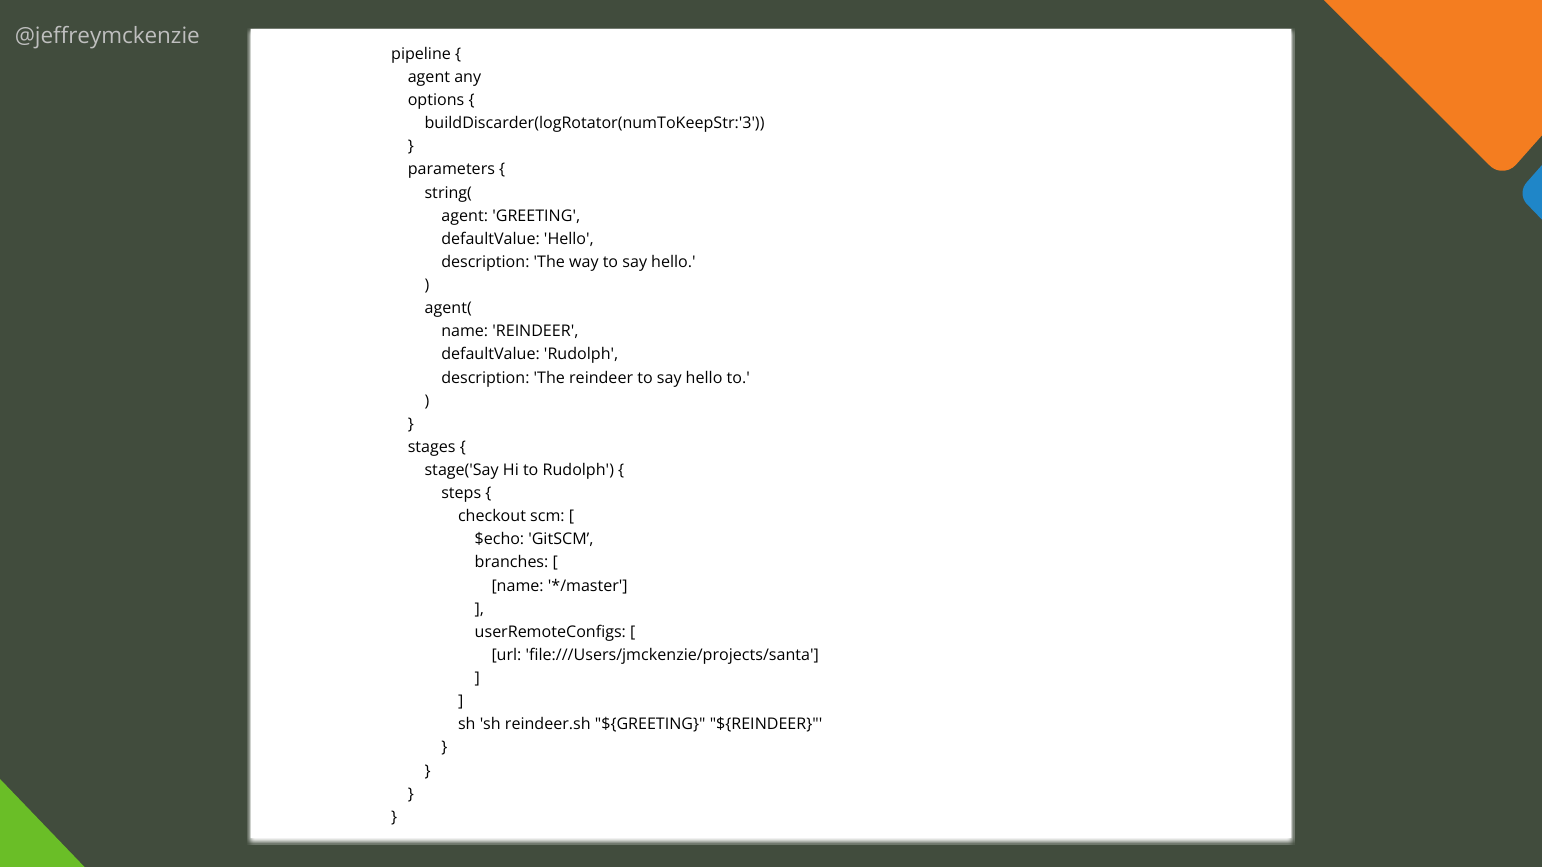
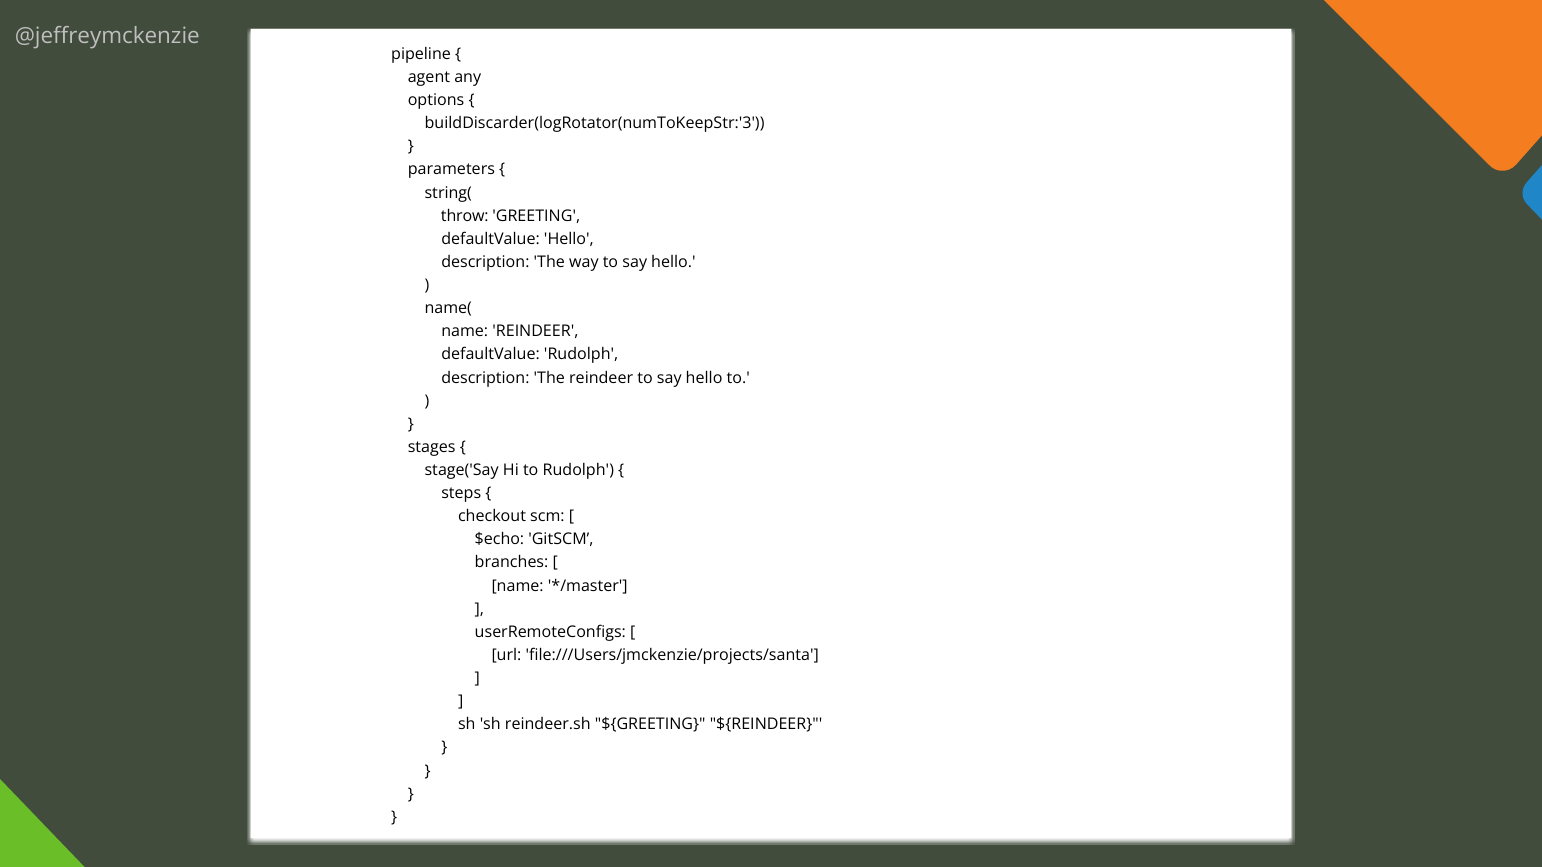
agent at (465, 216): agent -> throw
agent(: agent( -> name(
